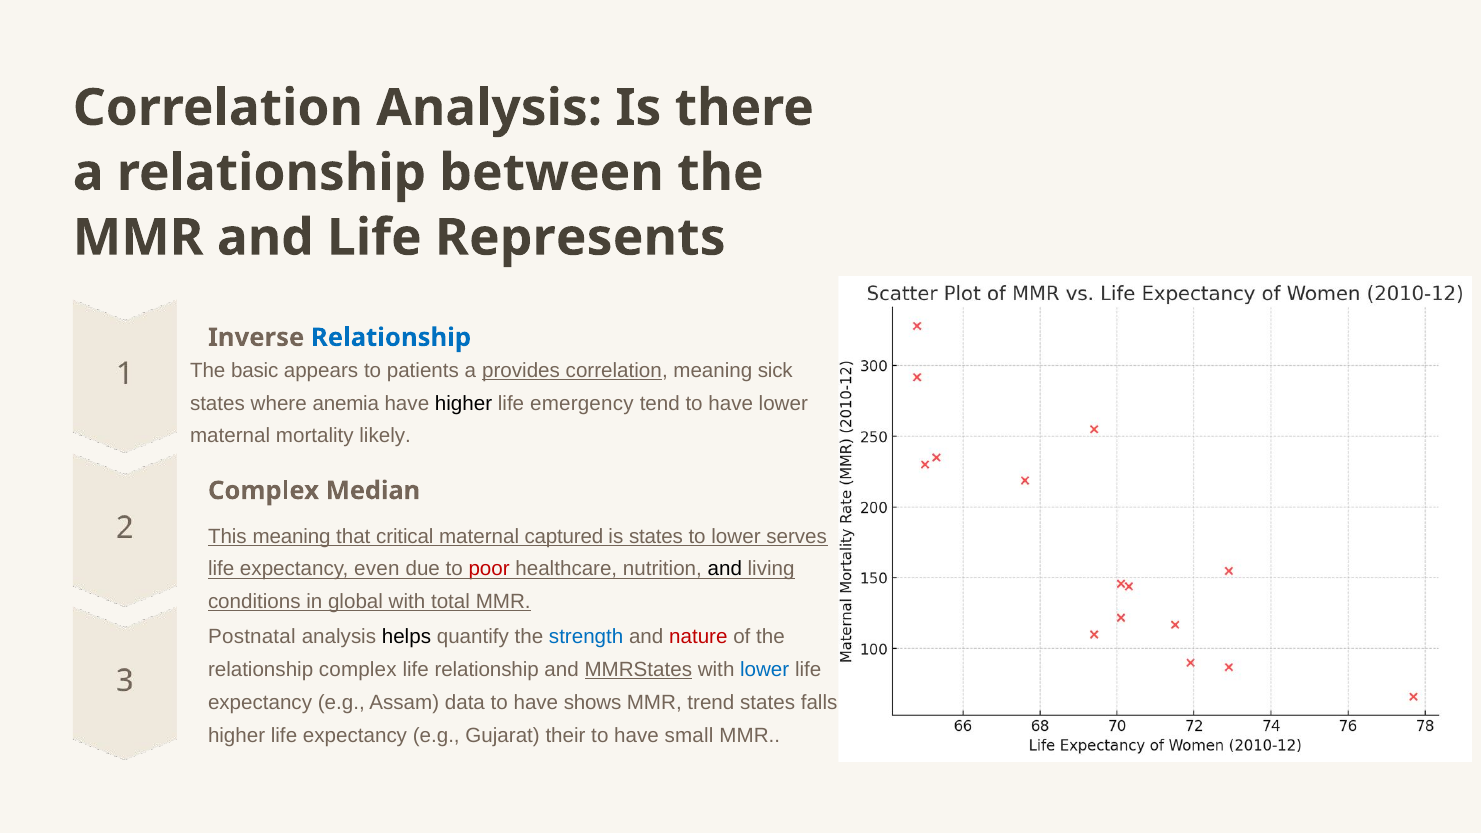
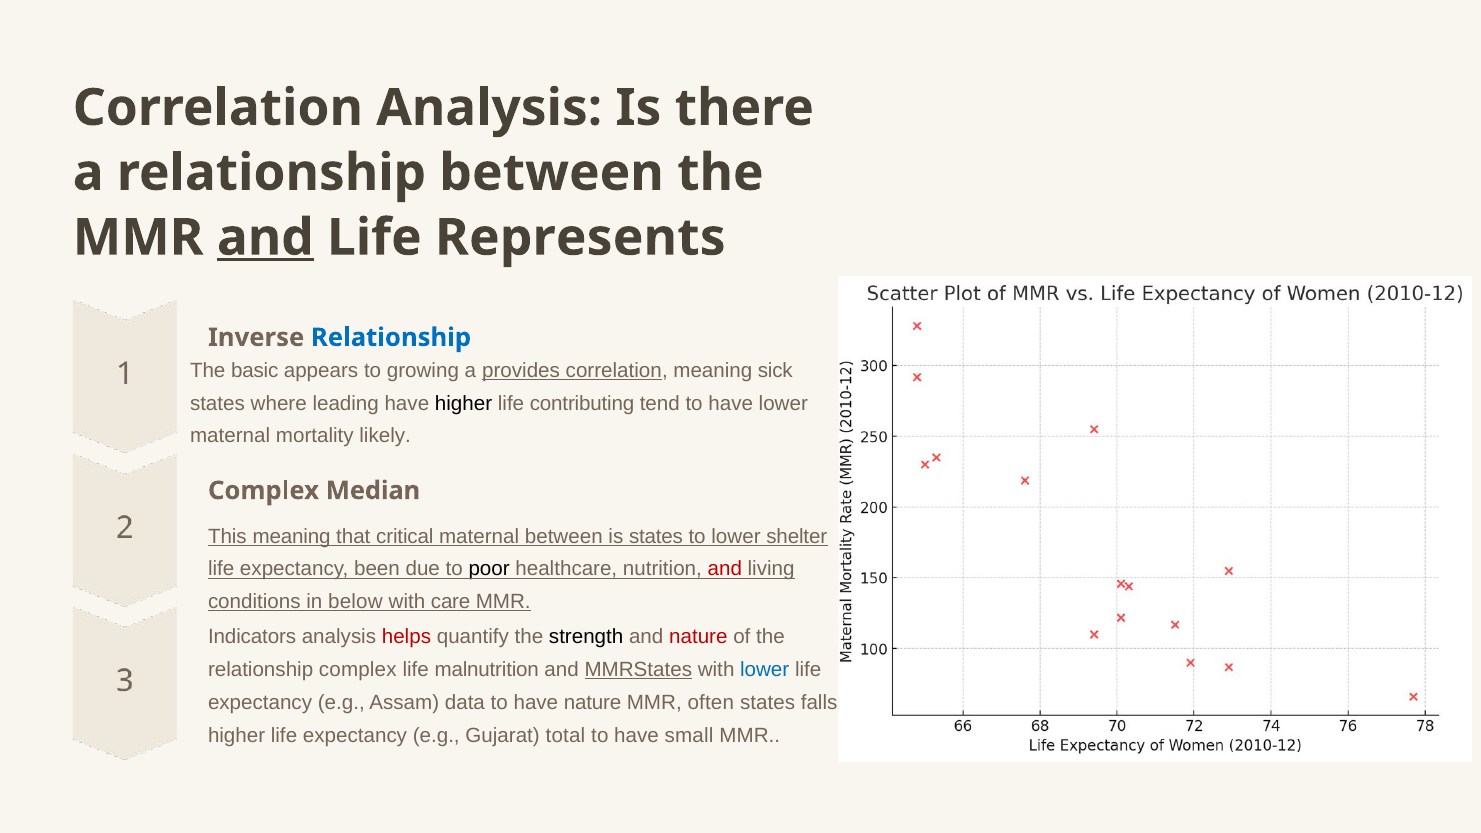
and at (265, 238) underline: none -> present
patients: patients -> growing
anemia: anemia -> leading
emergency: emergency -> contributing
maternal captured: captured -> between
serves: serves -> shelter
even: even -> been
poor colour: red -> black
and at (725, 569) colour: black -> red
global: global -> below
total: total -> care
Postnatal: Postnatal -> Indicators
helps colour: black -> red
strength colour: blue -> black
life relationship: relationship -> malnutrition
have shows: shows -> nature
trend: trend -> often
their: their -> total
